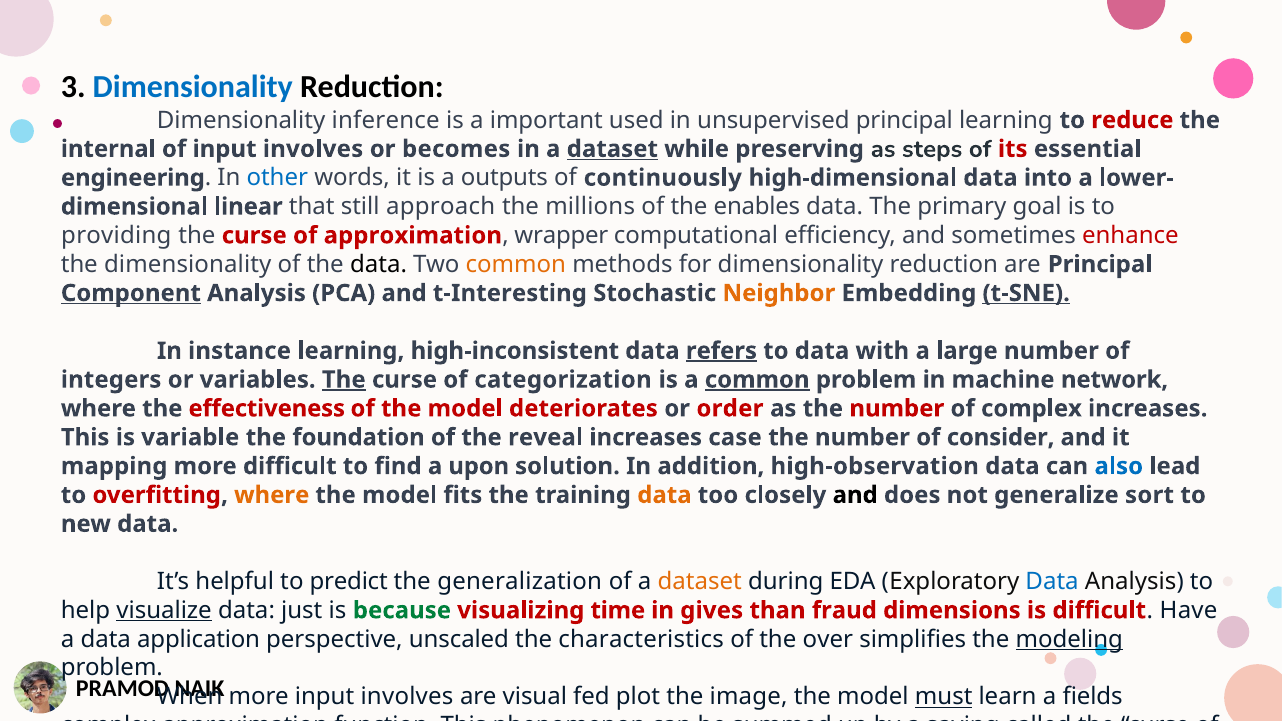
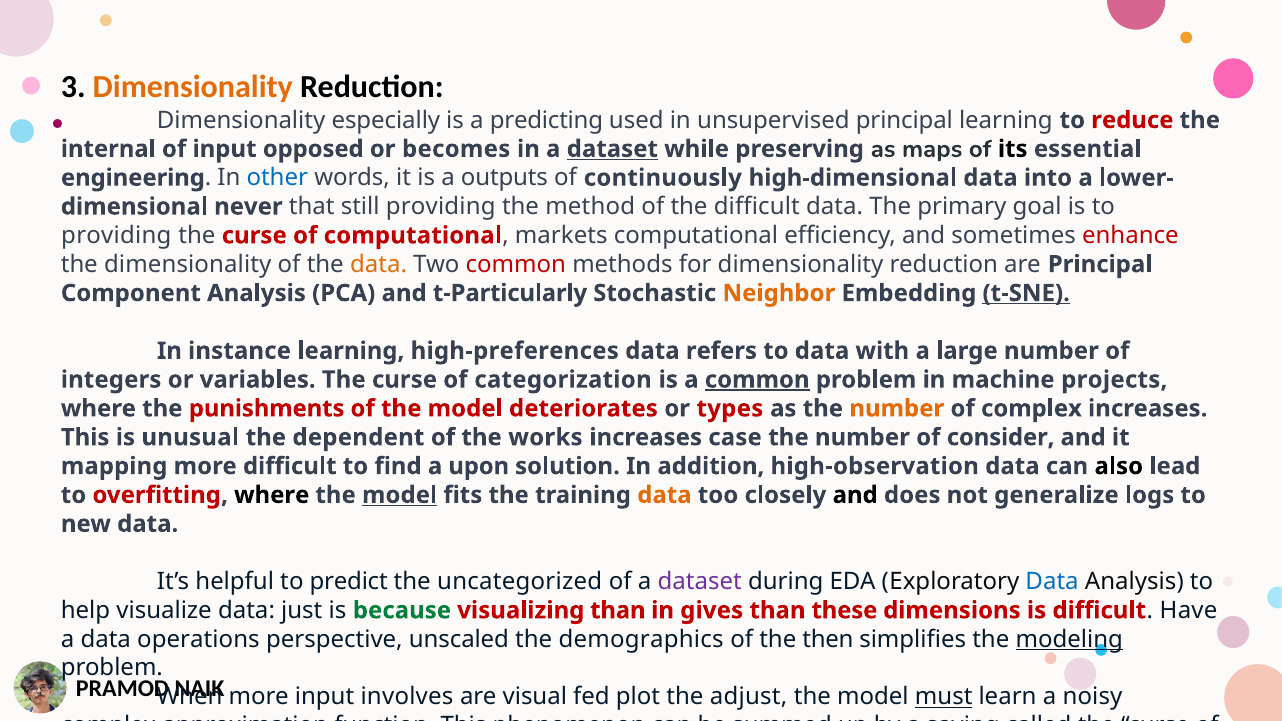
Dimensionality at (193, 87) colour: blue -> orange
inference: inference -> especially
important: important -> predicting
of input involves: involves -> opposed
steps: steps -> maps
its colour: red -> black
linear: linear -> never
still approach: approach -> providing
millions: millions -> method
the enables: enables -> difficult
of approximation: approximation -> computational
wrapper: wrapper -> markets
data at (379, 264) colour: black -> orange
common at (516, 264) colour: orange -> red
Component underline: present -> none
t-Interesting: t-Interesting -> t-Particularly
high-inconsistent: high-inconsistent -> high-preferences
refers underline: present -> none
The at (344, 380) underline: present -> none
network: network -> projects
effectiveness: effectiveness -> punishments
order: order -> types
number at (897, 409) colour: red -> orange
variable: variable -> unusual
foundation: foundation -> dependent
reveal: reveal -> works
also colour: blue -> black
where at (272, 495) colour: orange -> black
model at (400, 495) underline: none -> present
sort: sort -> logs
generalization: generalization -> uncategorized
dataset at (700, 582) colour: orange -> purple
visualize underline: present -> none
visualizing time: time -> than
fraud: fraud -> these
application: application -> operations
characteristics: characteristics -> demographics
over: over -> then
image: image -> adjust
fields: fields -> noisy
